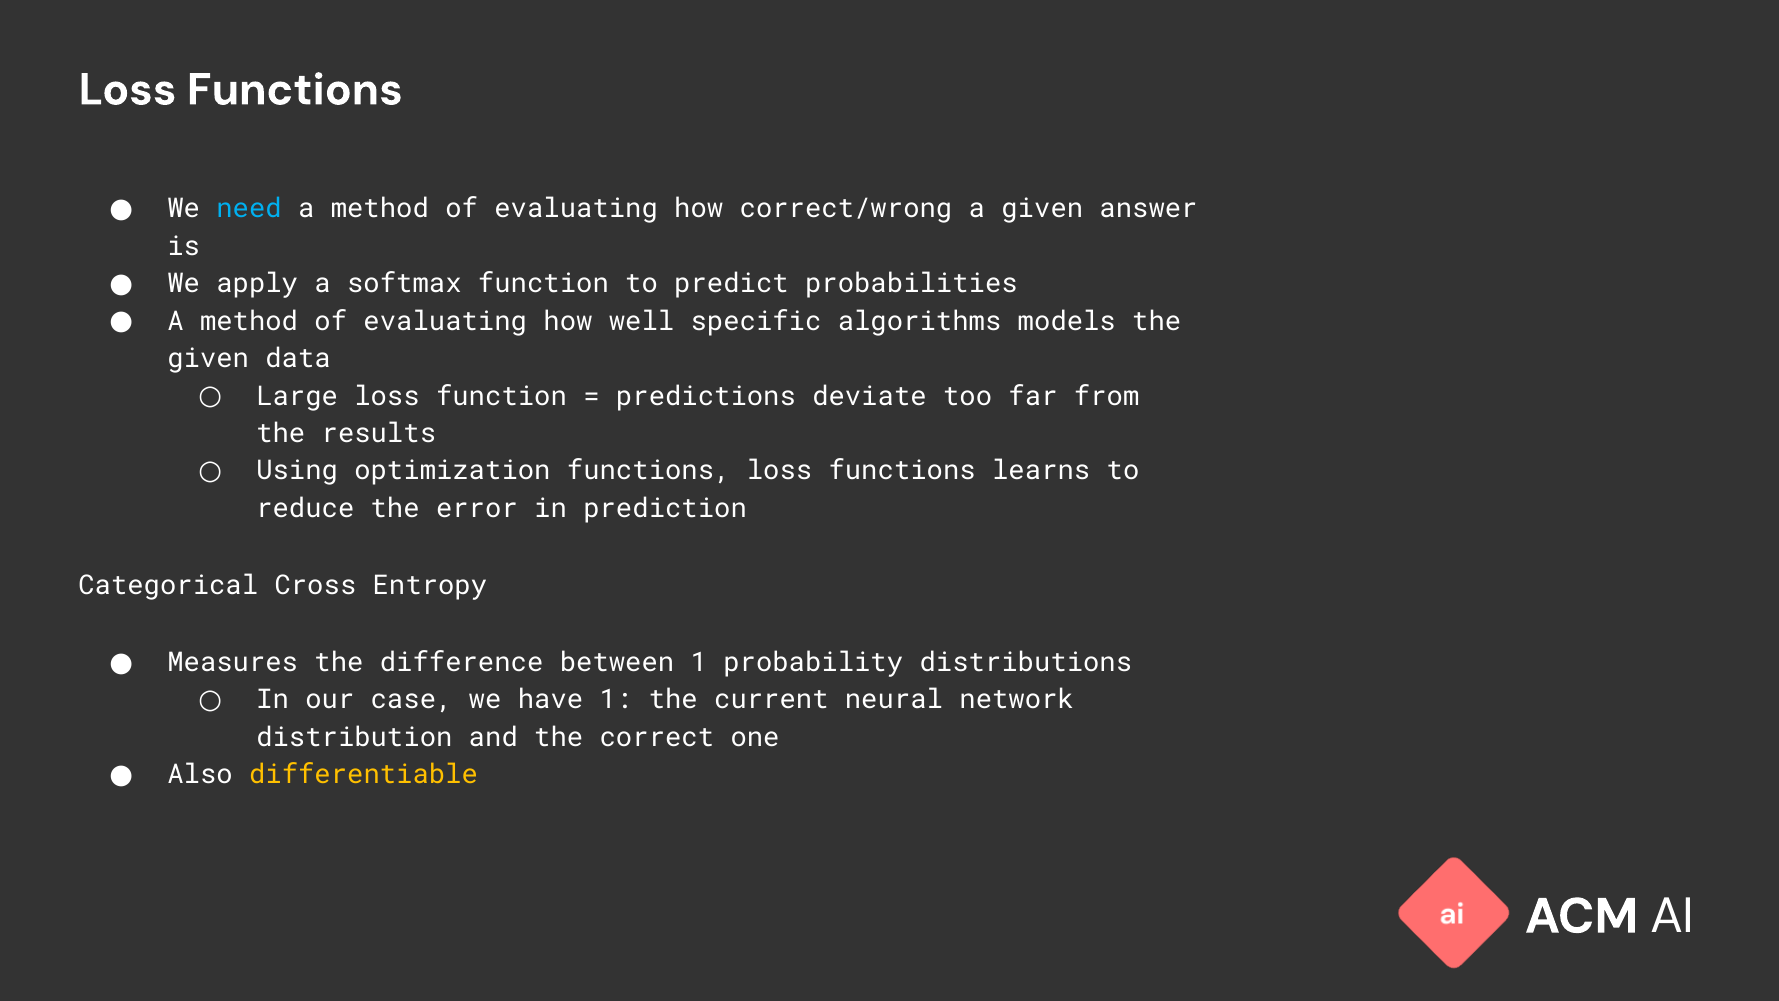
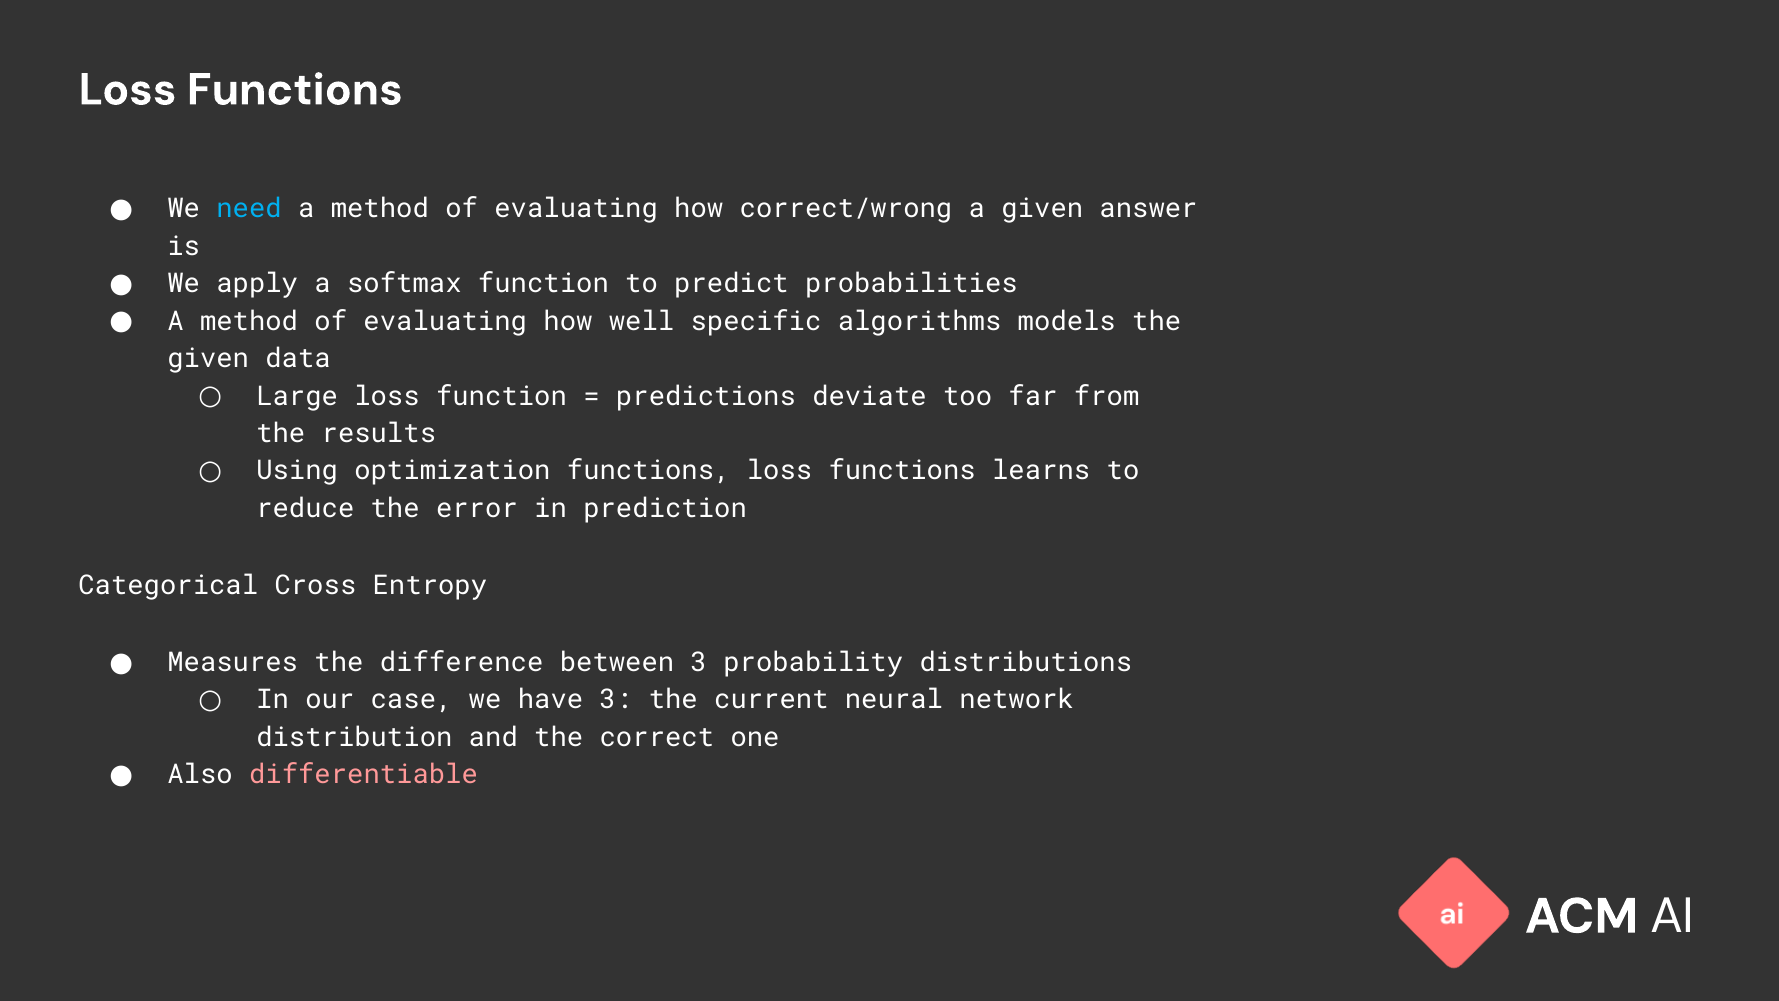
between 1: 1 -> 3
have 1: 1 -> 3
differentiable colour: yellow -> pink
